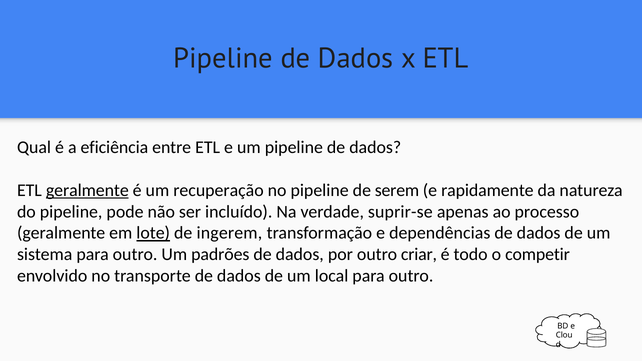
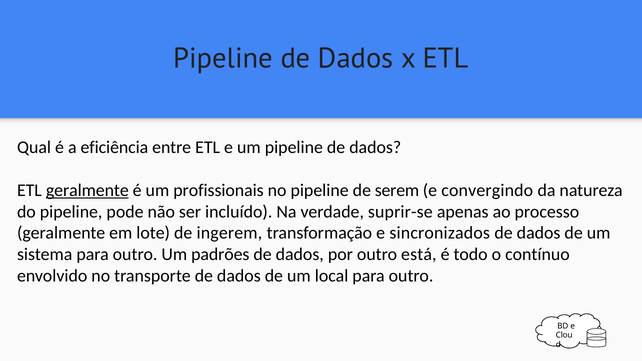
recuperação: recuperação -> profissionais
rapidamente: rapidamente -> convergindo
lote underline: present -> none
dependências: dependências -> sincronizados
criar: criar -> está
competir: competir -> contínuo
